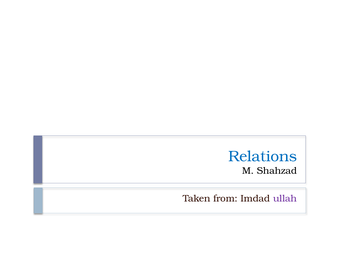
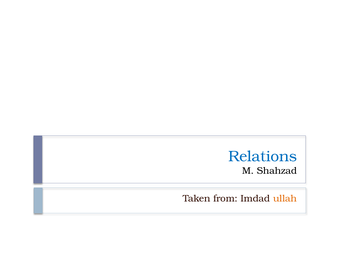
ullah colour: purple -> orange
